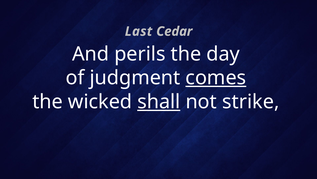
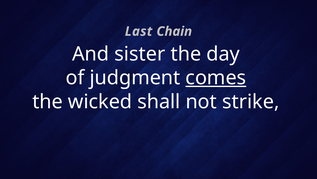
Cedar: Cedar -> Chain
perils: perils -> sister
shall underline: present -> none
